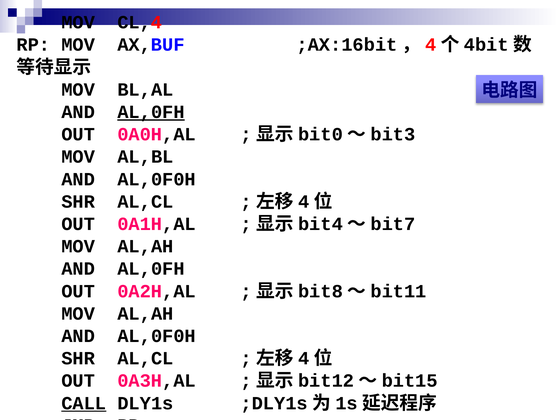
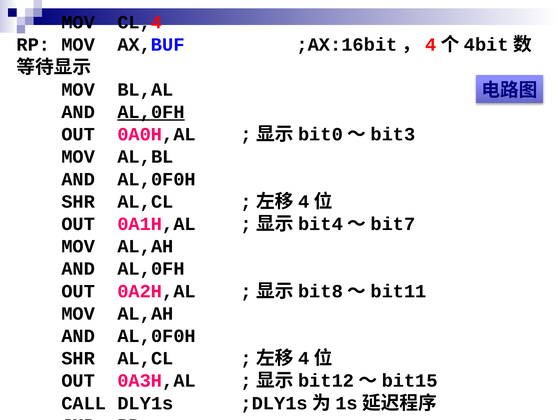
CALL underline: present -> none
